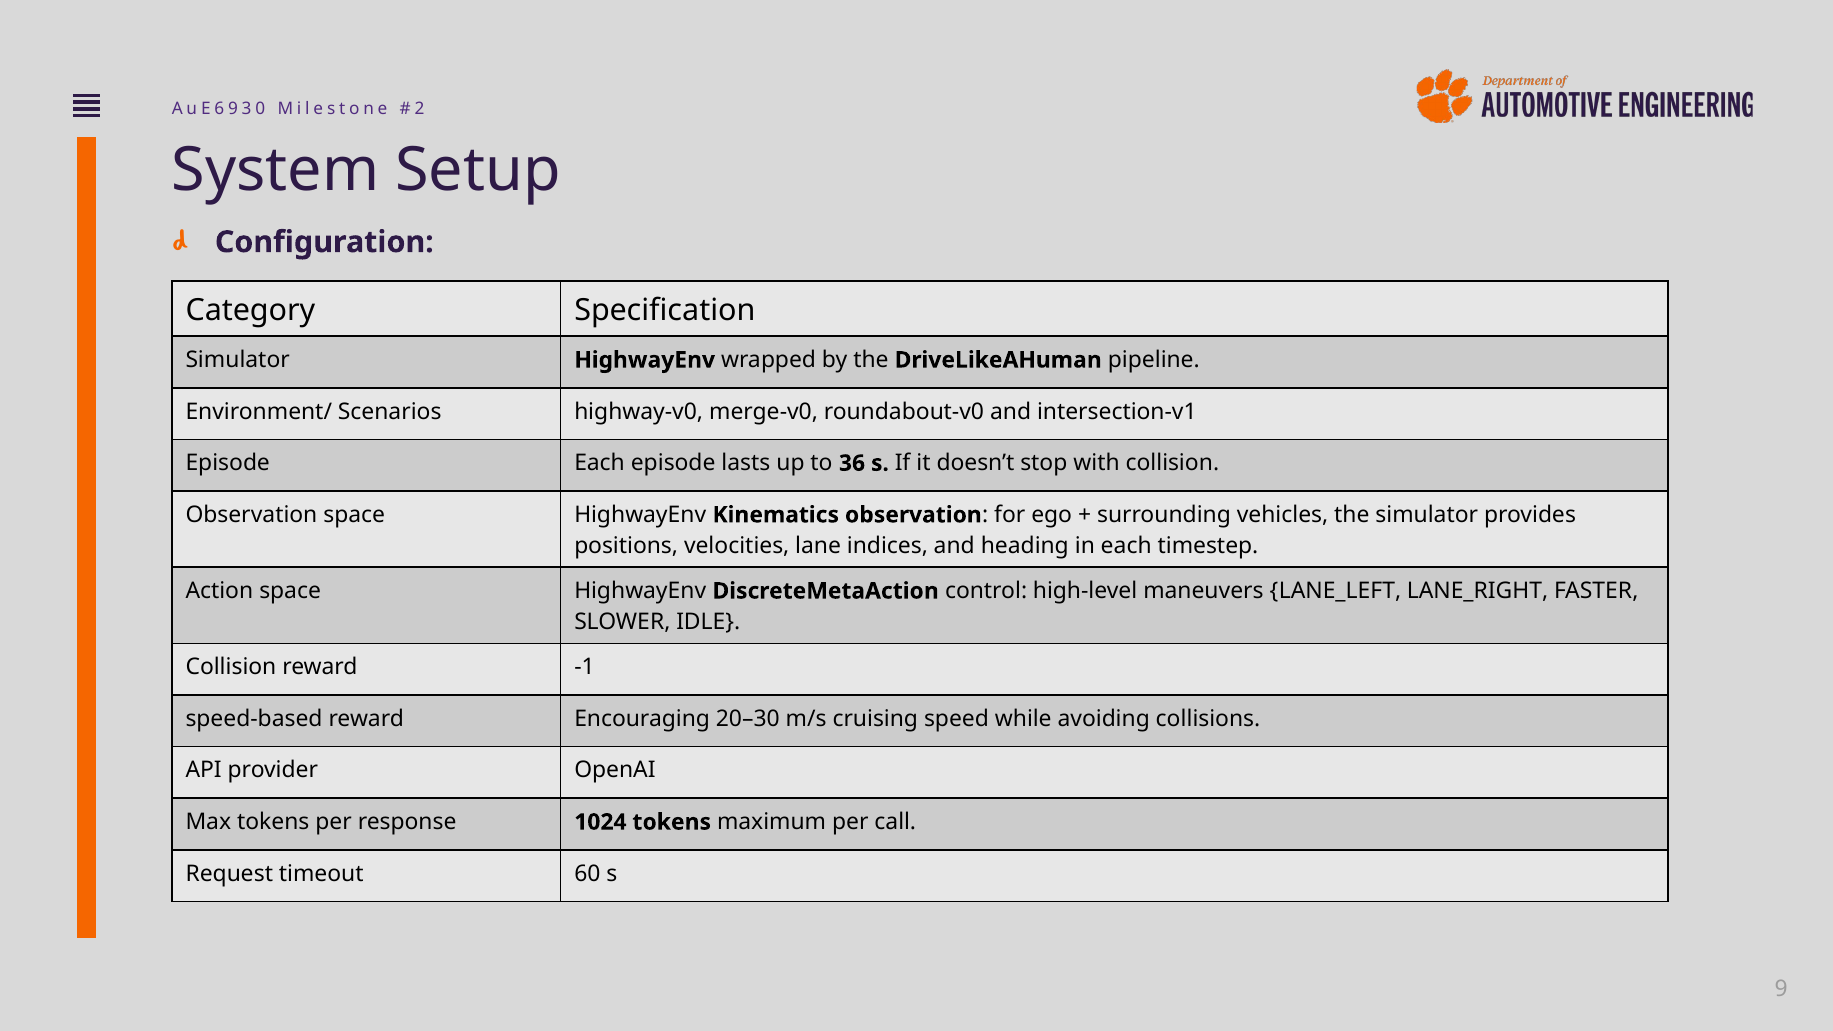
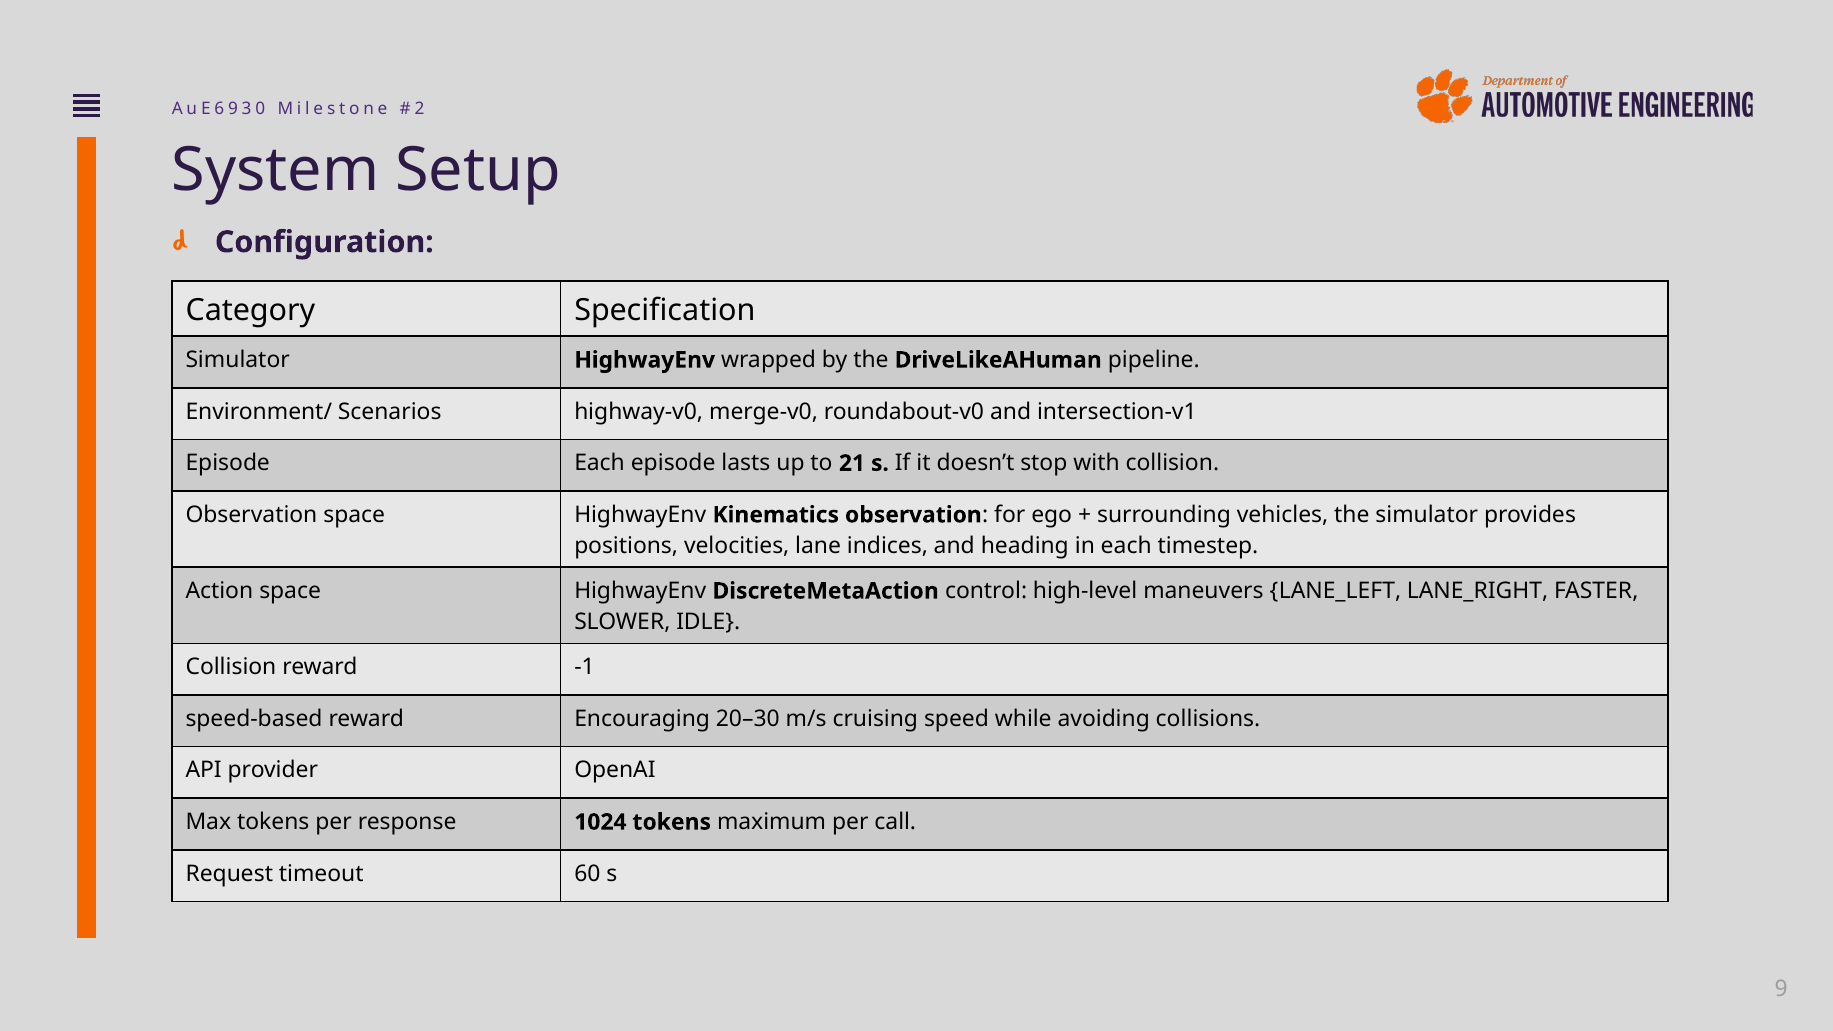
36: 36 -> 21
